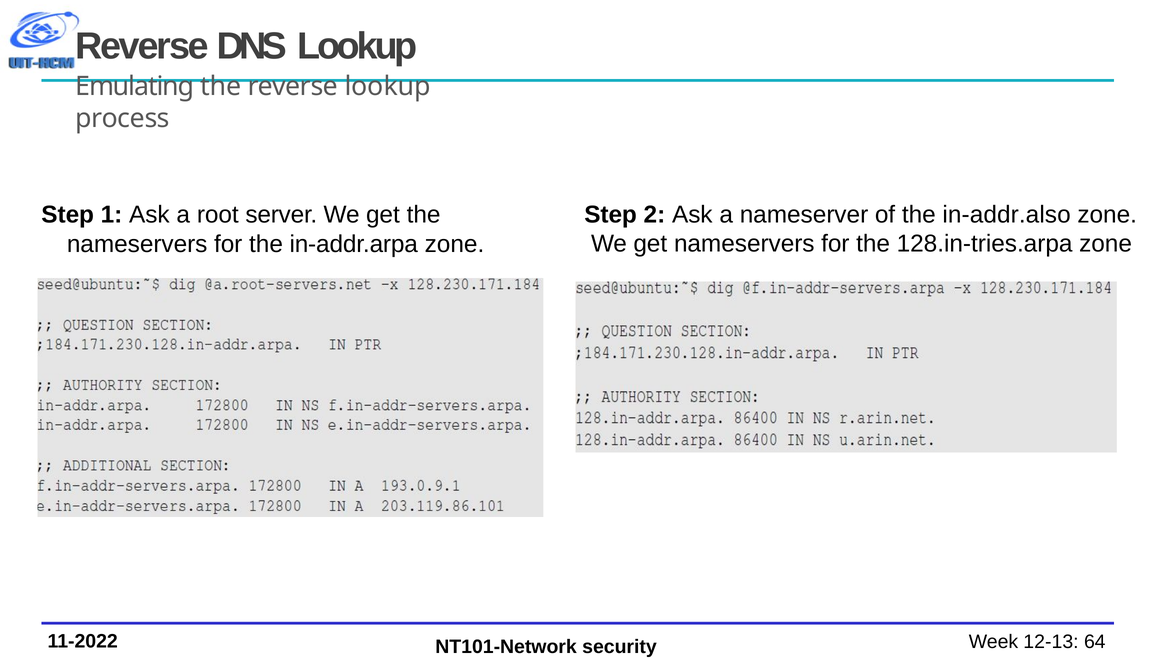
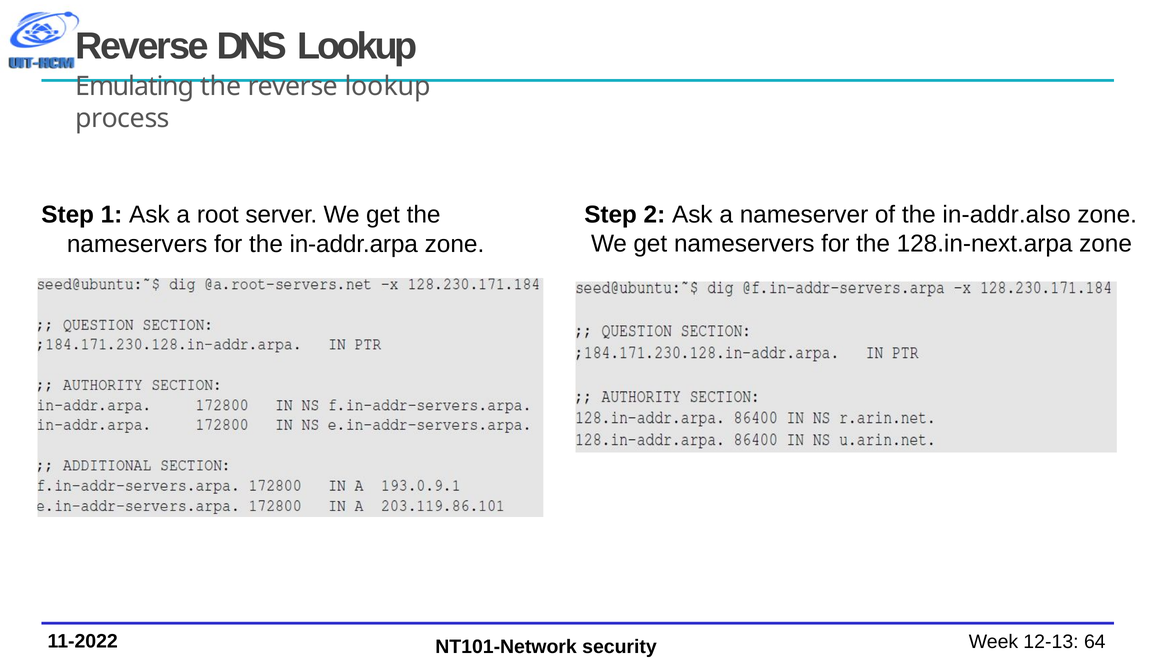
128.in-tries.arpa: 128.in-tries.arpa -> 128.in-next.arpa
